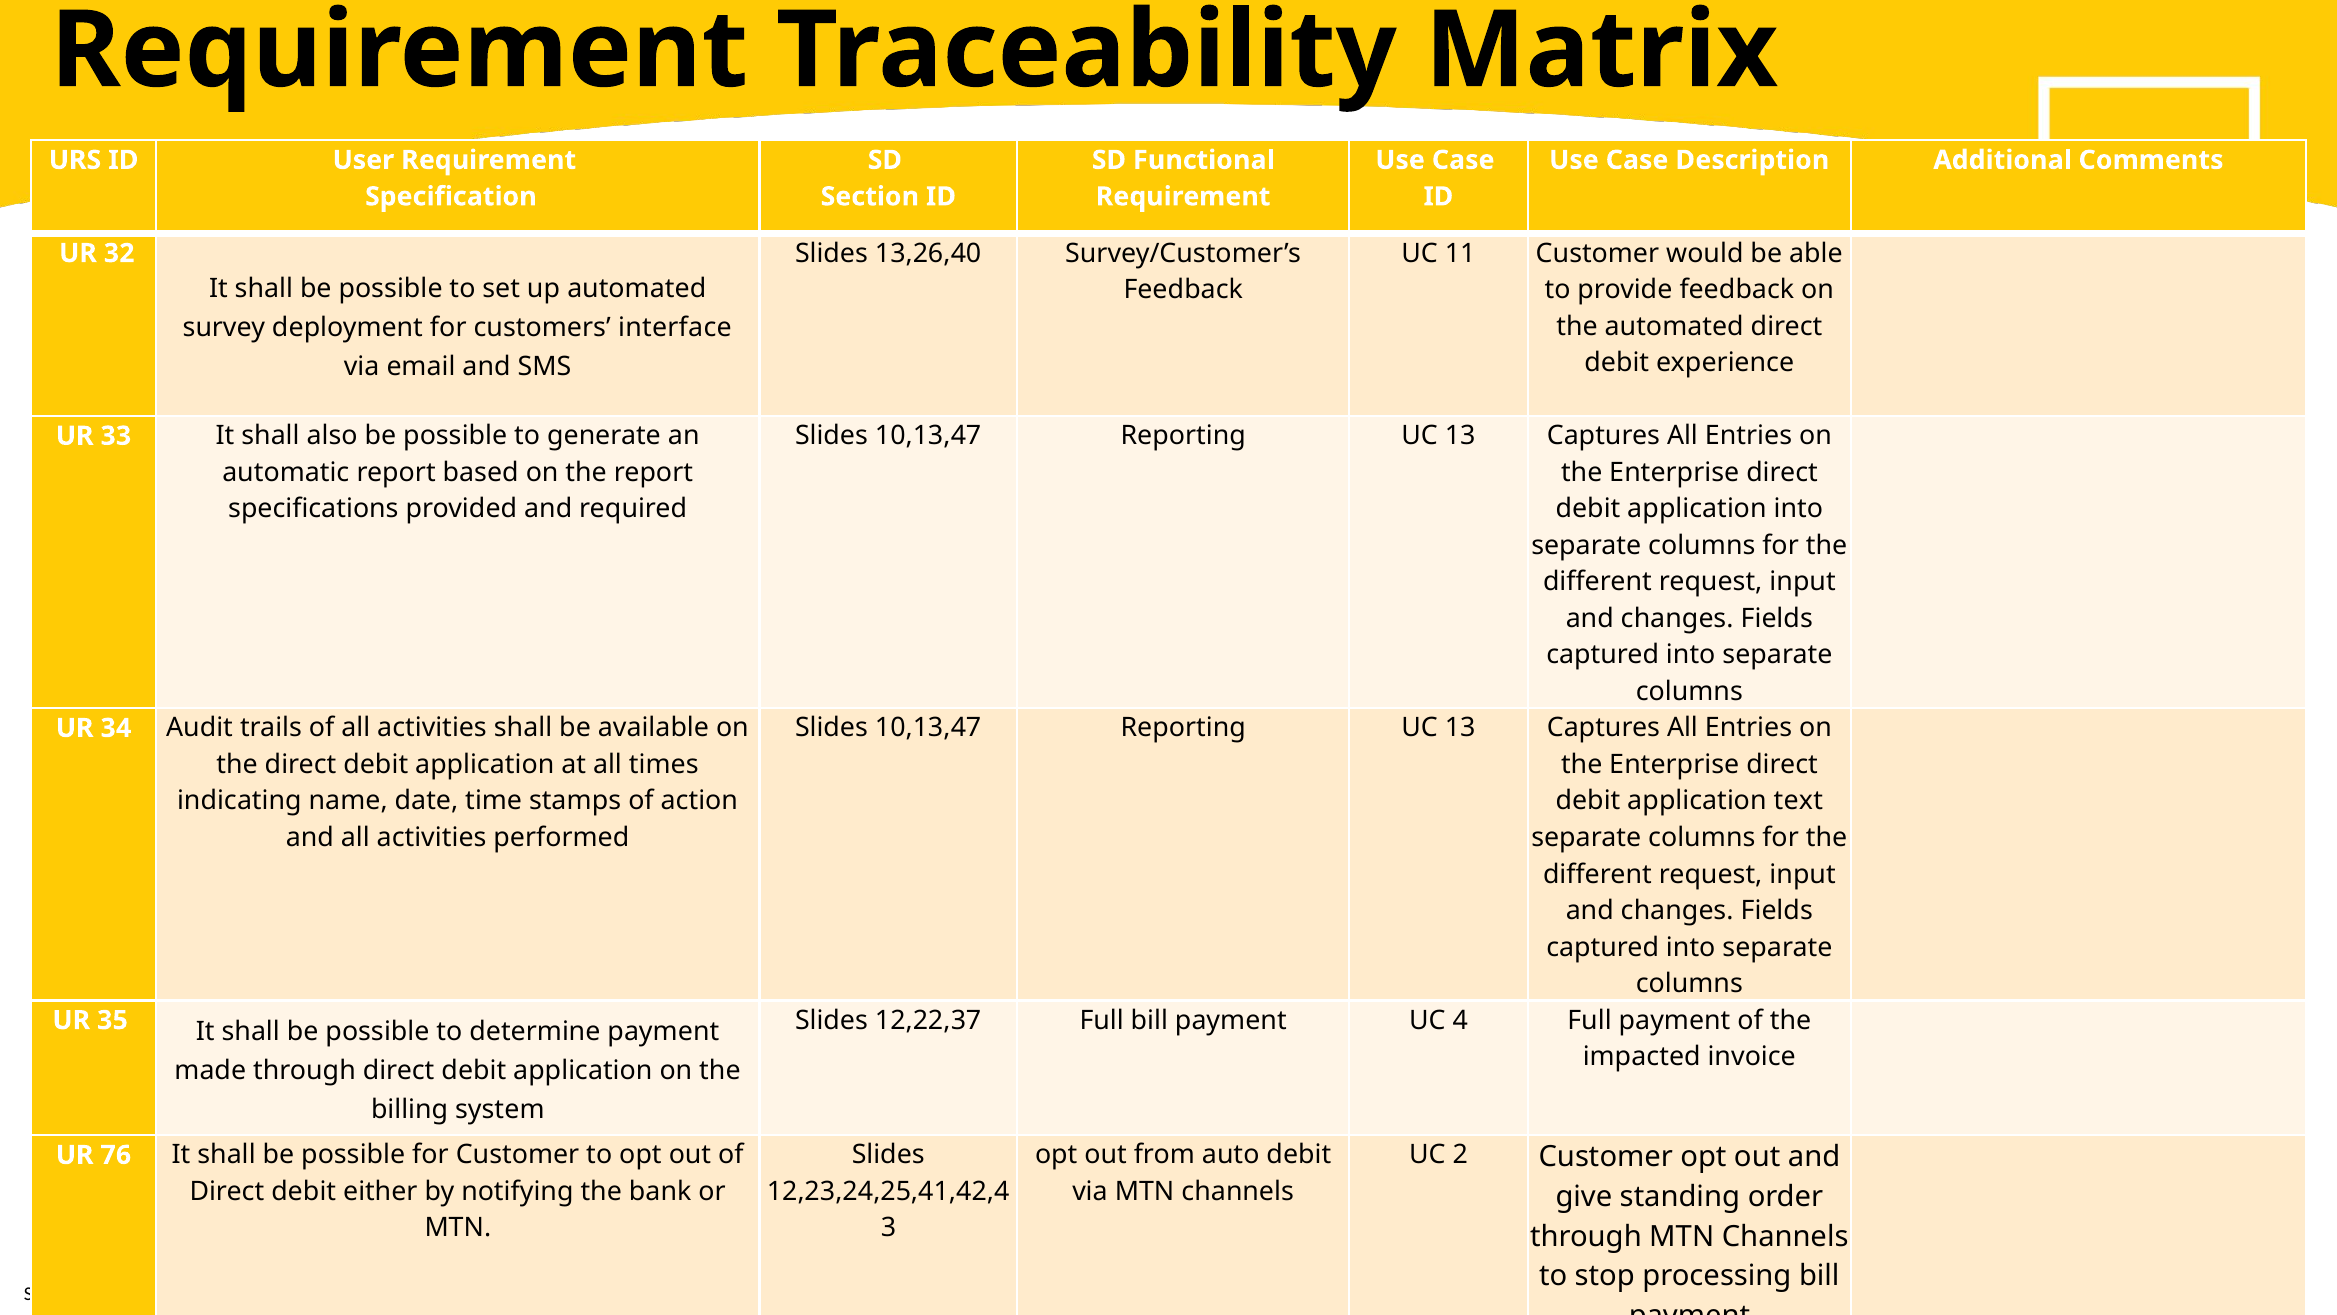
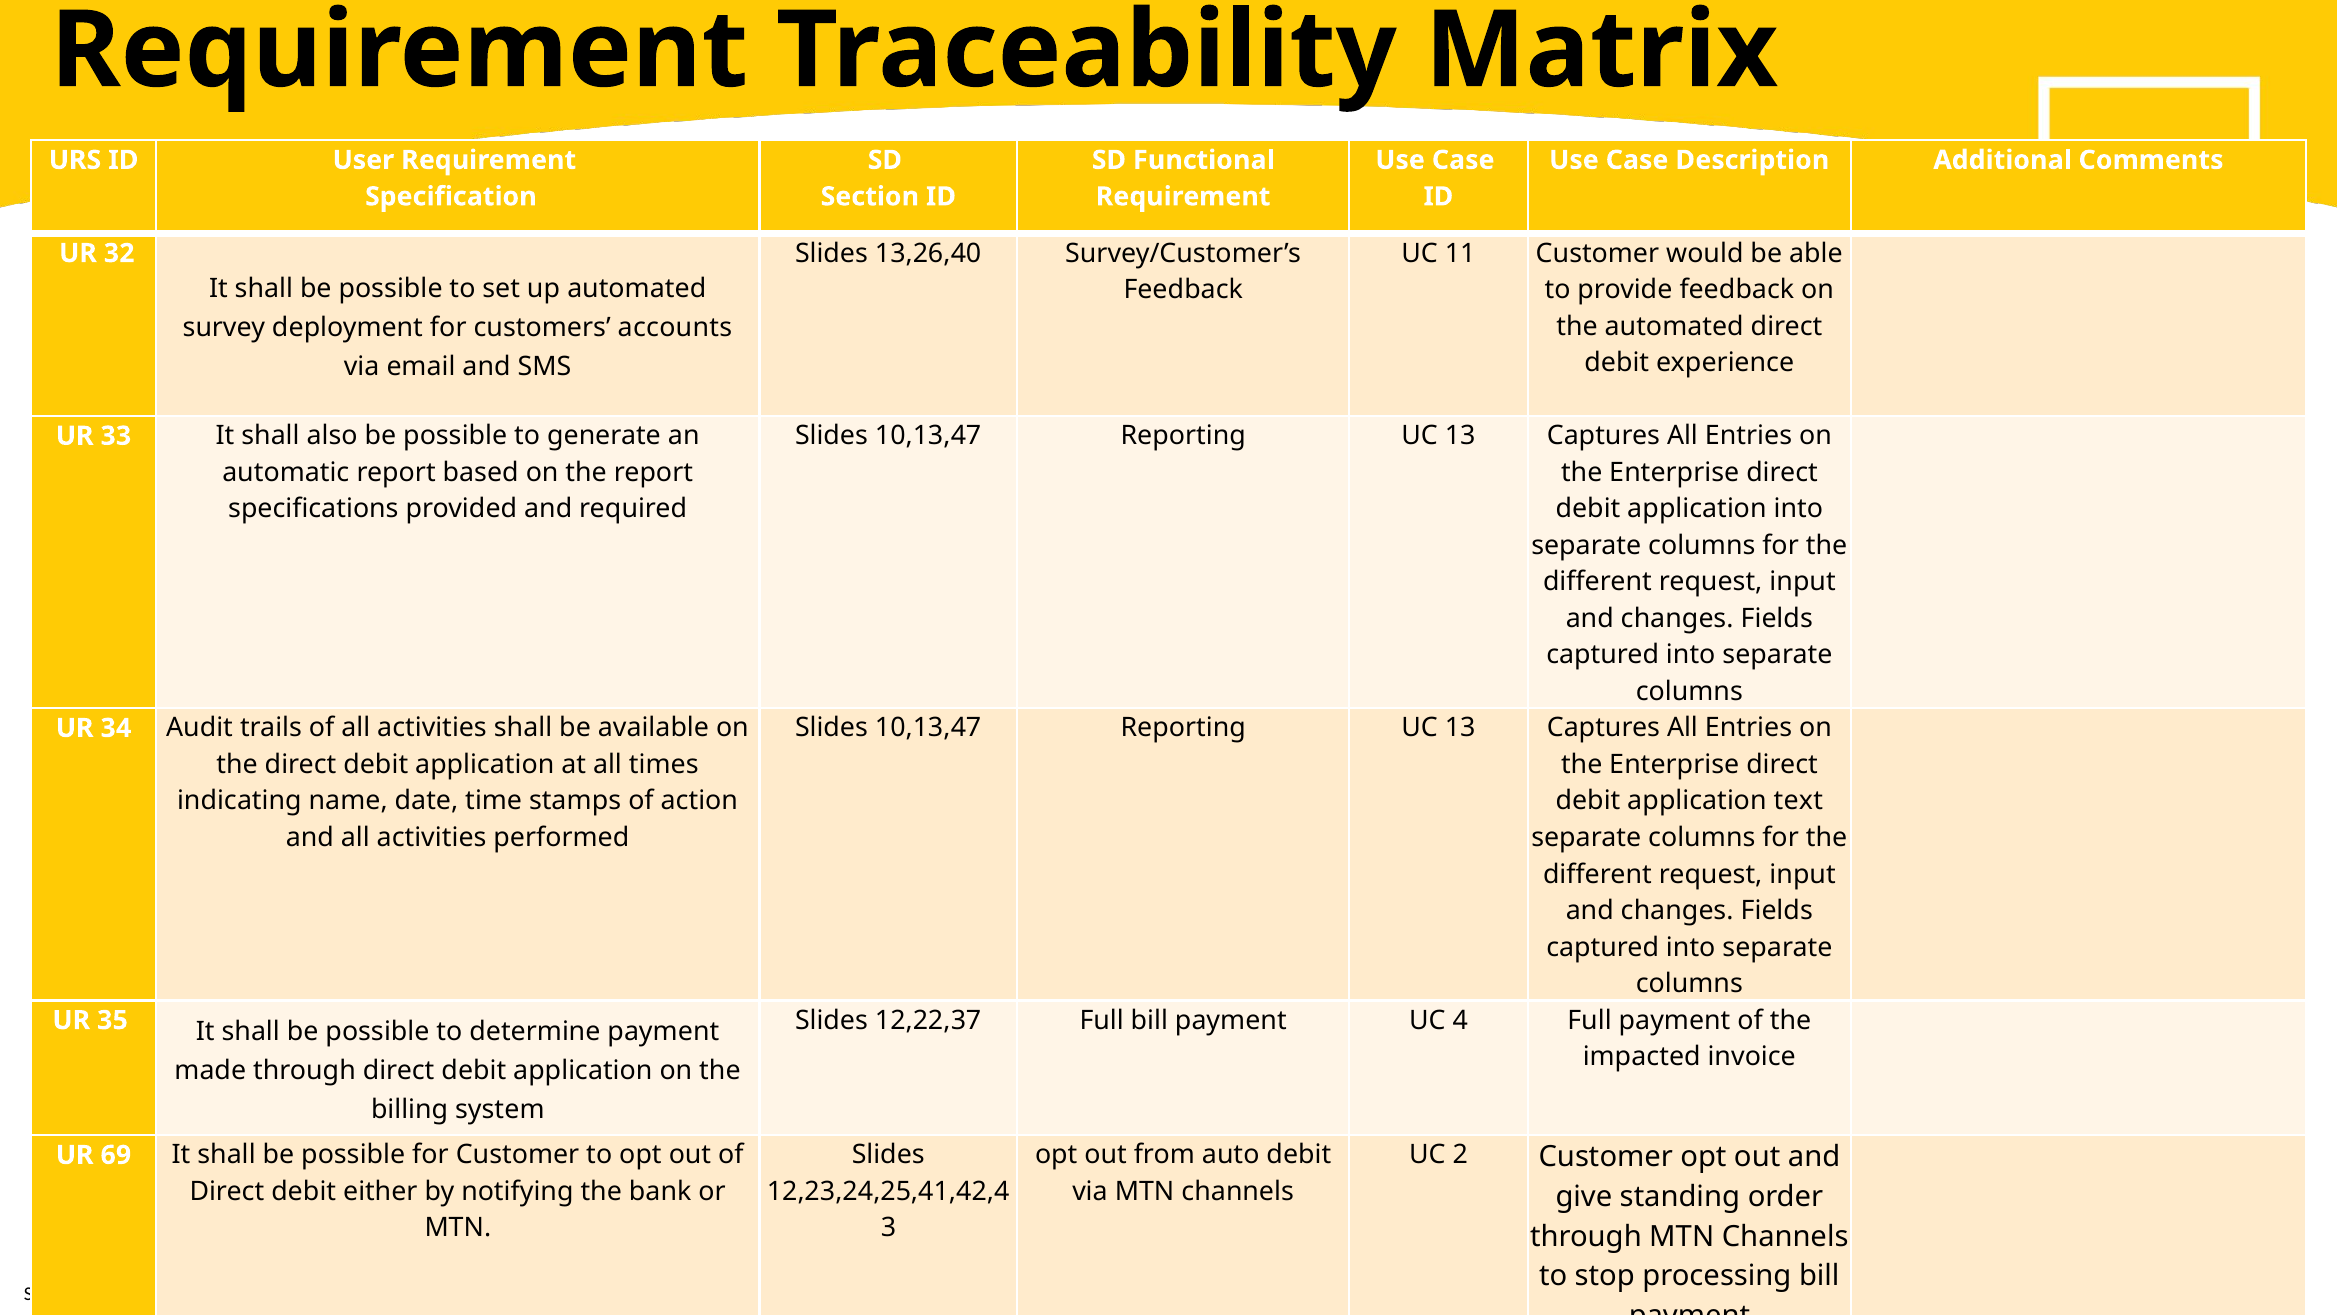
interface: interface -> accounts
76: 76 -> 69
